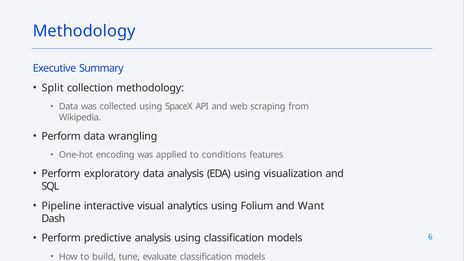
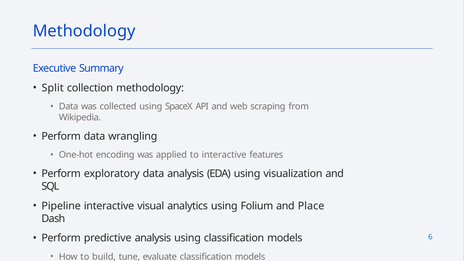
to conditions: conditions -> interactive
Want: Want -> Place
